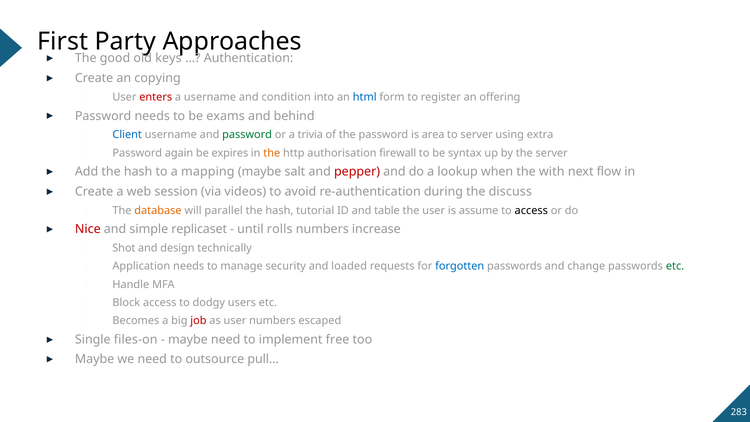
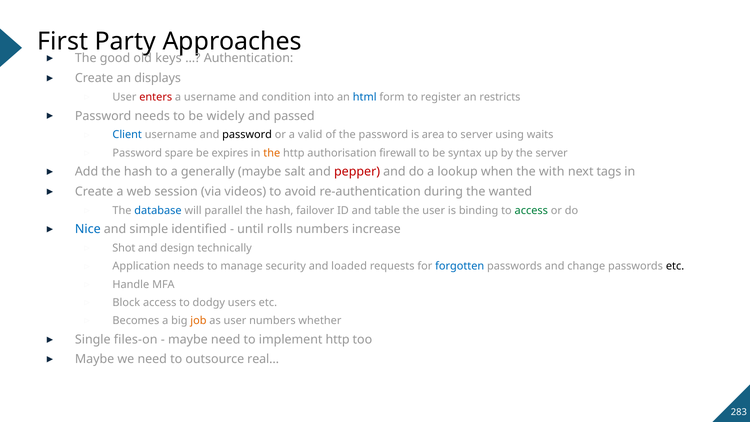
copying: copying -> displays
offering: offering -> restricts
exams: exams -> widely
behind: behind -> passed
password at (247, 135) colour: green -> black
trivia: trivia -> valid
extra: extra -> waits
again: again -> spare
mapping: mapping -> generally
flow: flow -> tags
discuss: discuss -> wanted
database colour: orange -> blue
tutorial: tutorial -> failover
assume: assume -> binding
access at (531, 210) colour: black -> green
Nice colour: red -> blue
replicaset: replicaset -> identified
etc at (675, 266) colour: green -> black
job colour: red -> orange
escaped: escaped -> whether
implement free: free -> http
pull…: pull… -> real…
